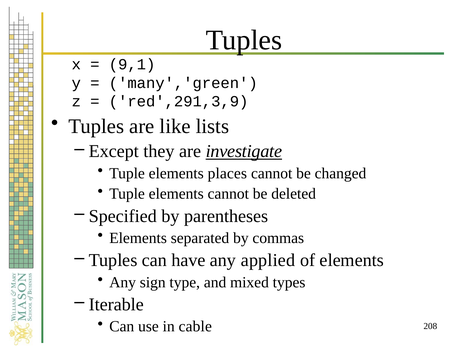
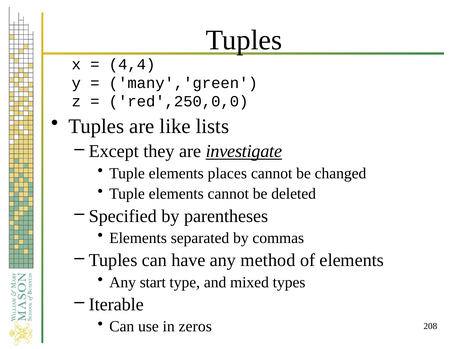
9,1: 9,1 -> 4,4
red',291,3,9: red',291,3,9 -> red',250,0,0
applied: applied -> method
sign: sign -> start
cable: cable -> zeros
